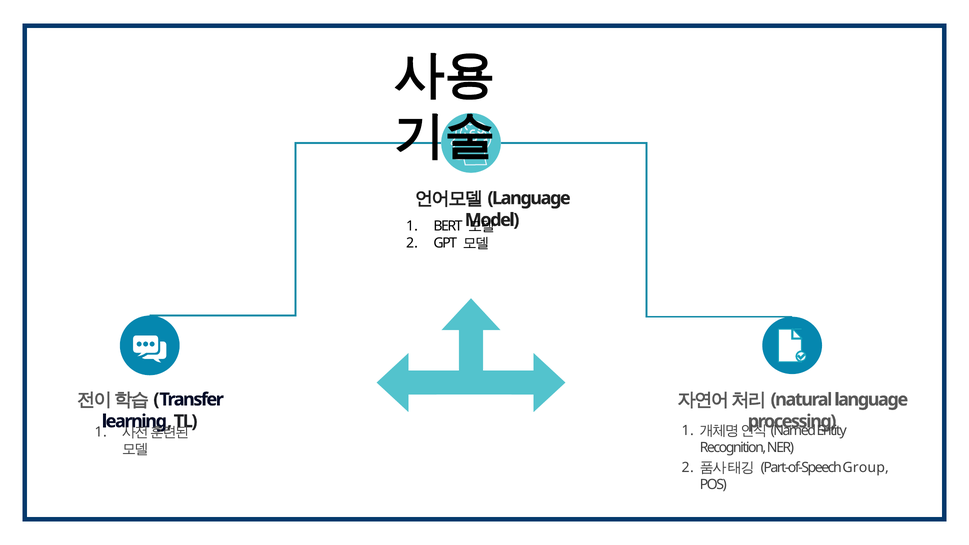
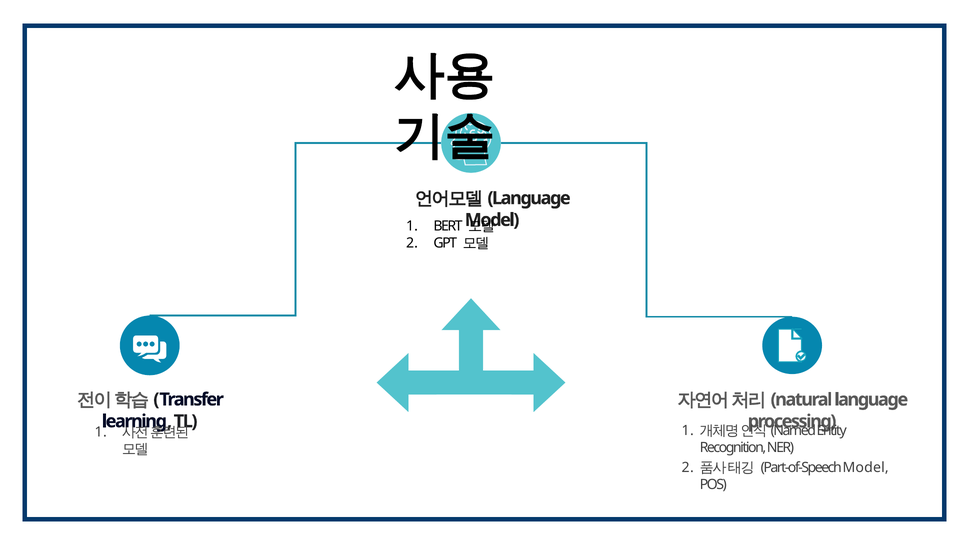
Part-of-Speech Group: Group -> Model
